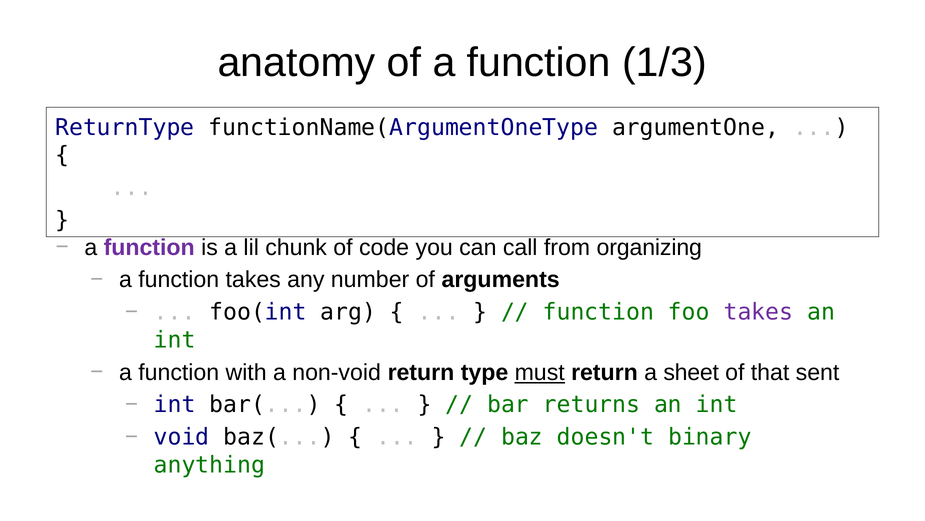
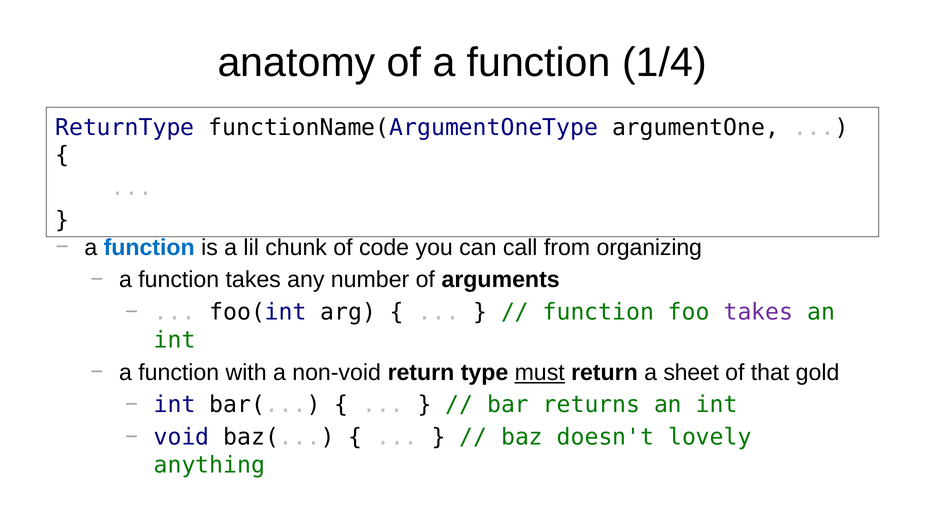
1/3: 1/3 -> 1/4
function at (149, 247) colour: purple -> blue
sent: sent -> gold
binary: binary -> lovely
